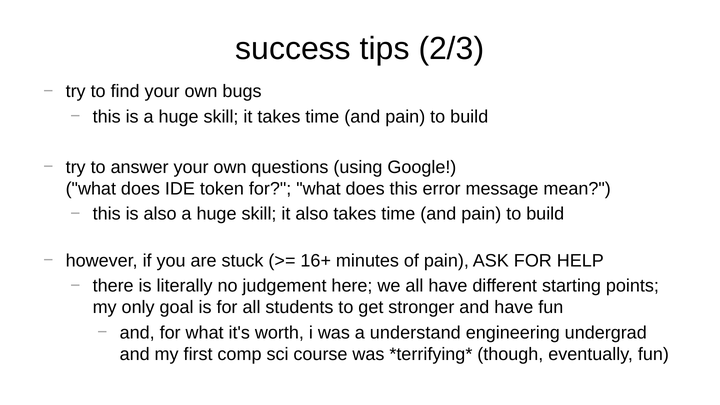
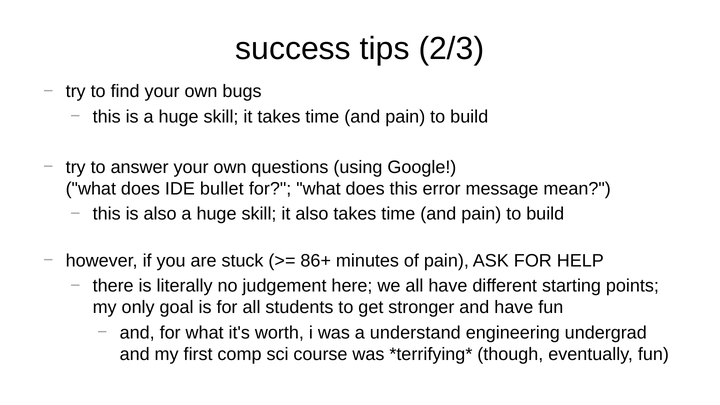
token: token -> bullet
16+: 16+ -> 86+
